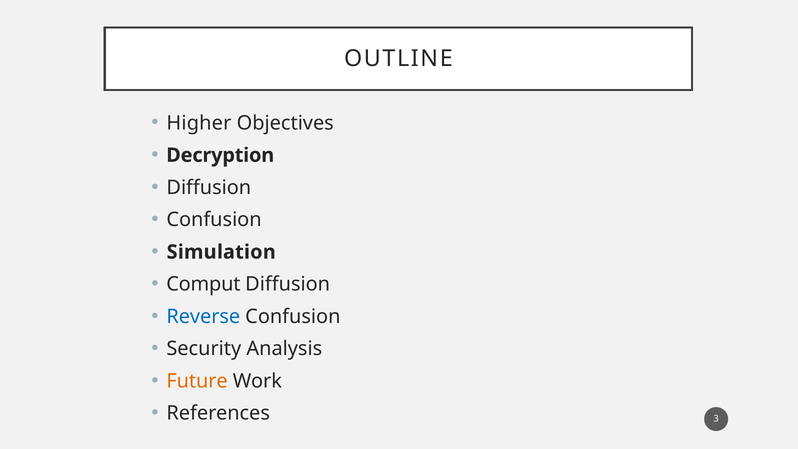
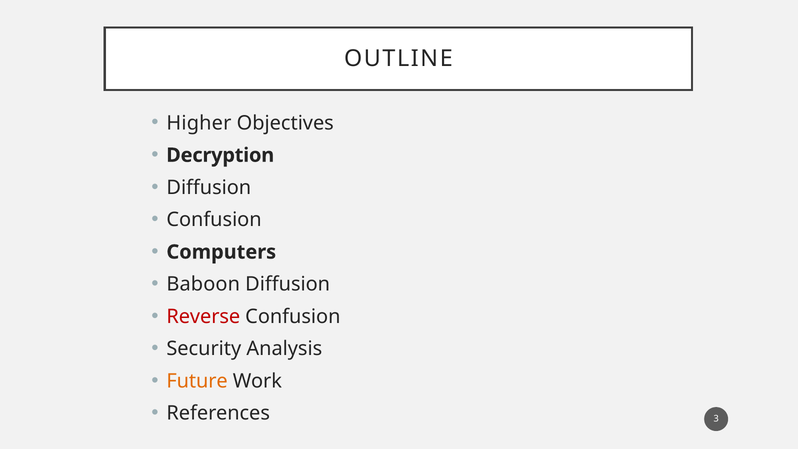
Simulation: Simulation -> Computers
Comput: Comput -> Baboon
Reverse colour: blue -> red
